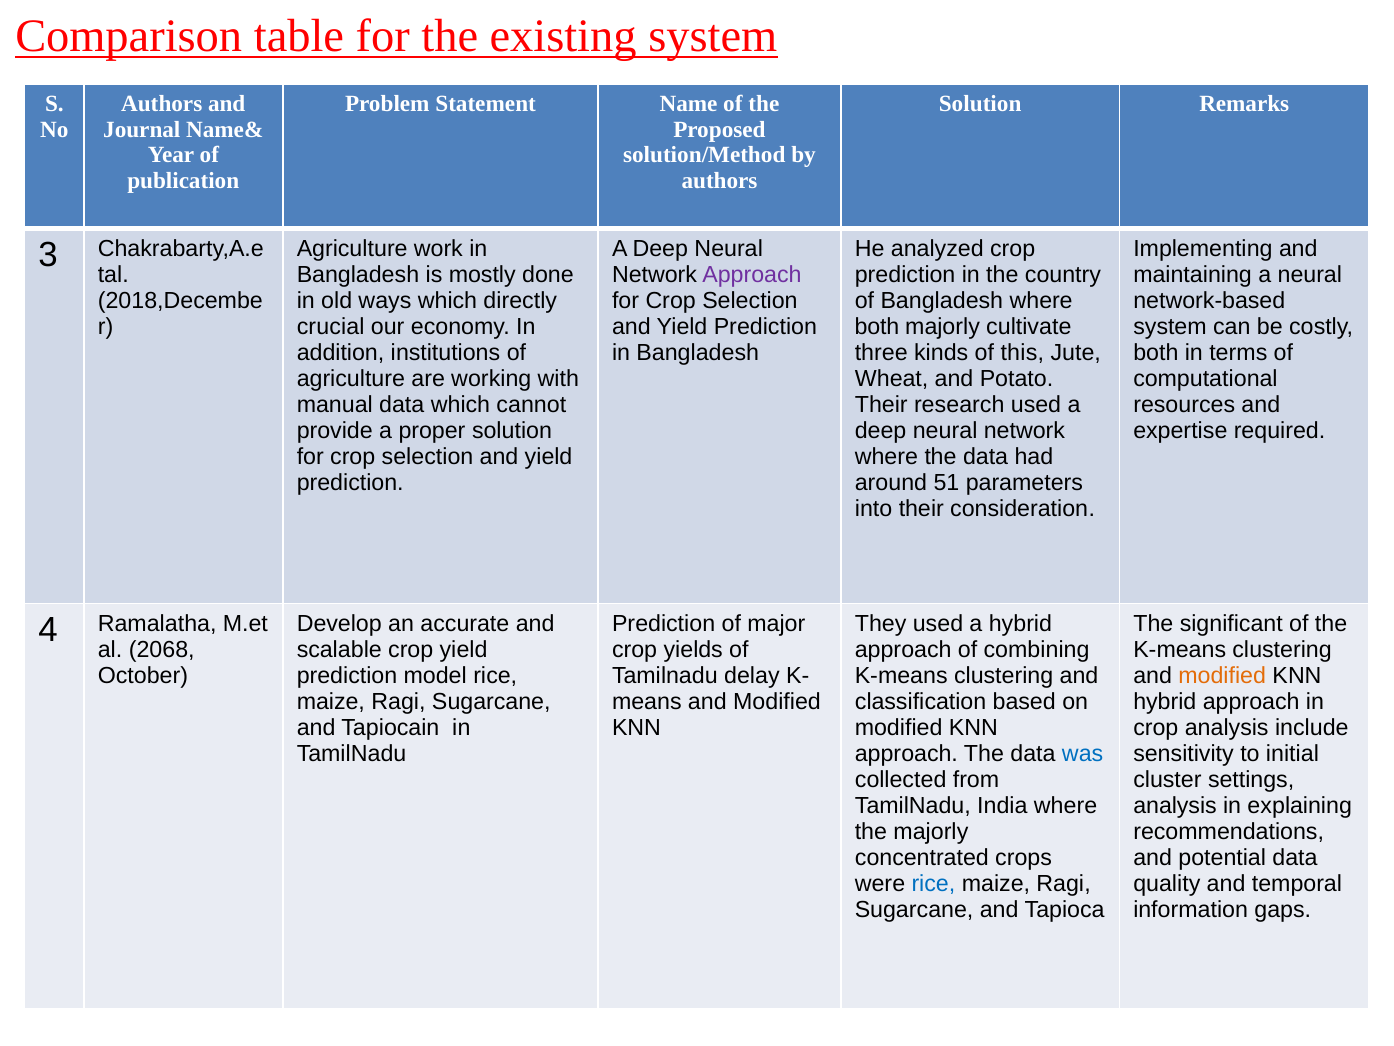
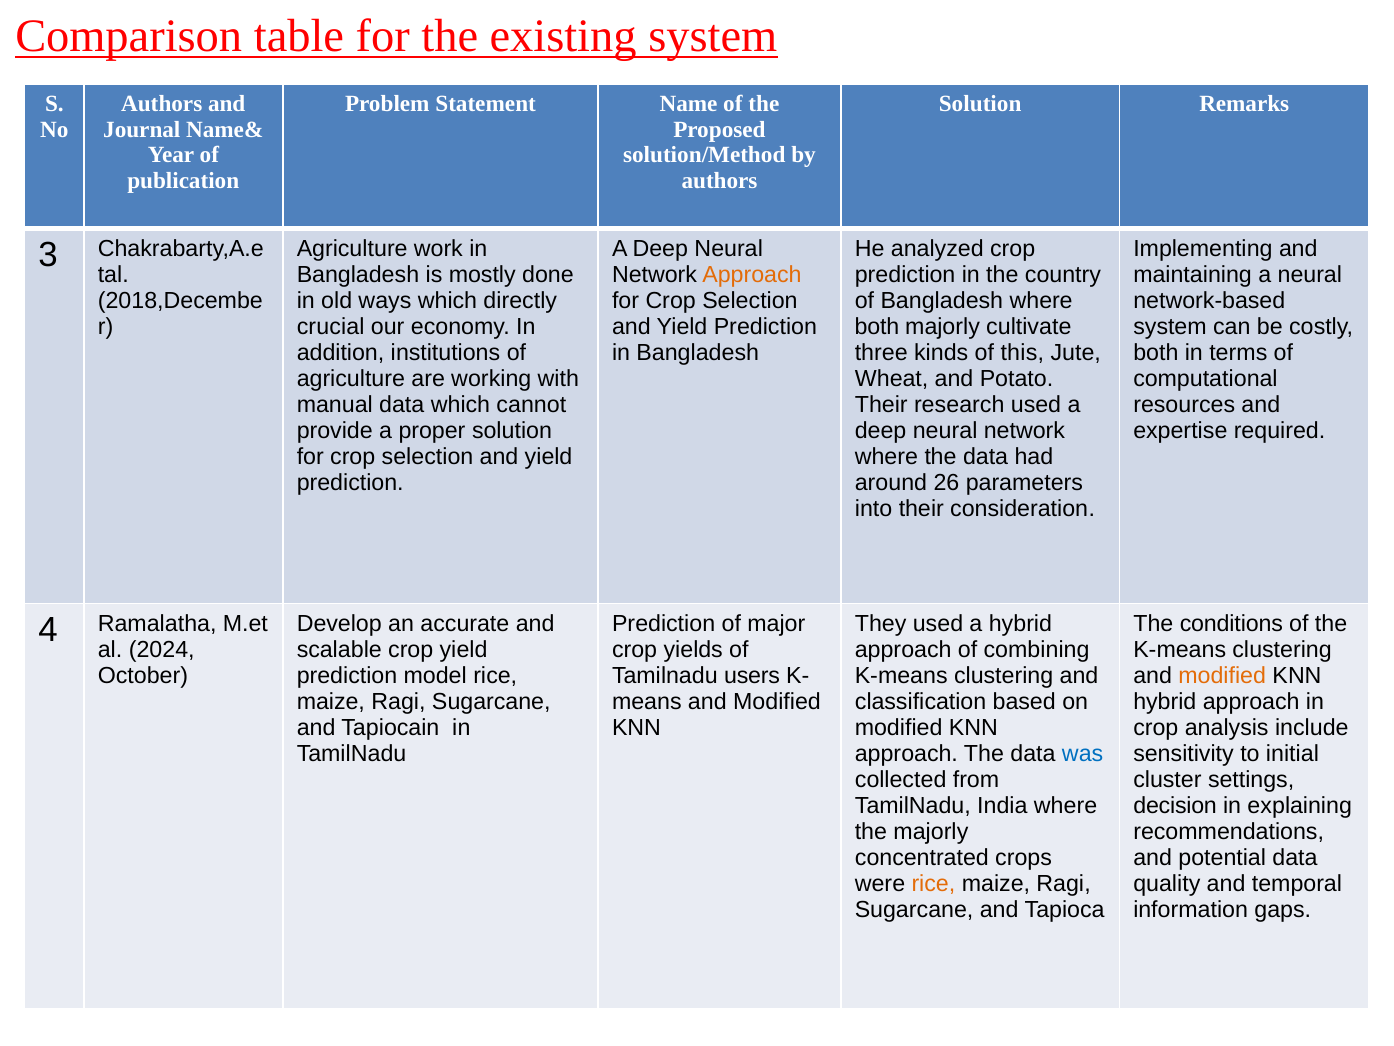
Approach at (752, 274) colour: purple -> orange
51: 51 -> 26
significant: significant -> conditions
2068: 2068 -> 2024
delay: delay -> users
analysis at (1175, 806): analysis -> decision
rice at (933, 884) colour: blue -> orange
